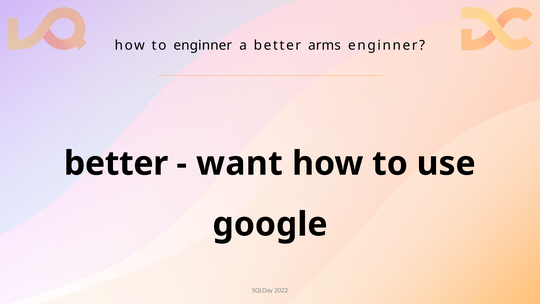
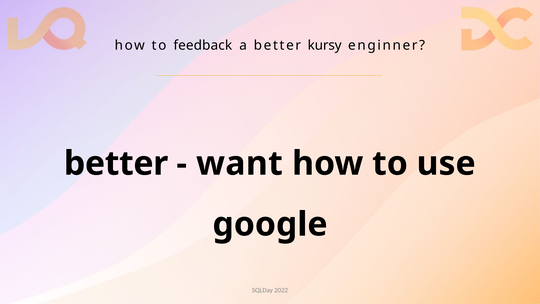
to enginner: enginner -> feedback
arms: arms -> kursy
